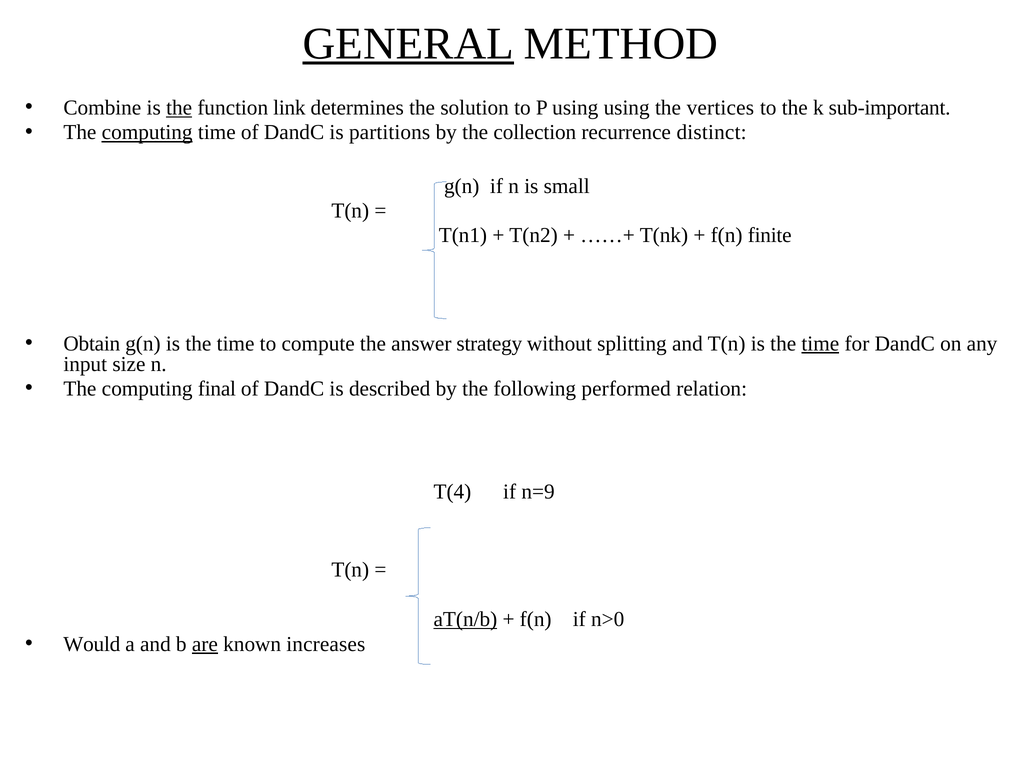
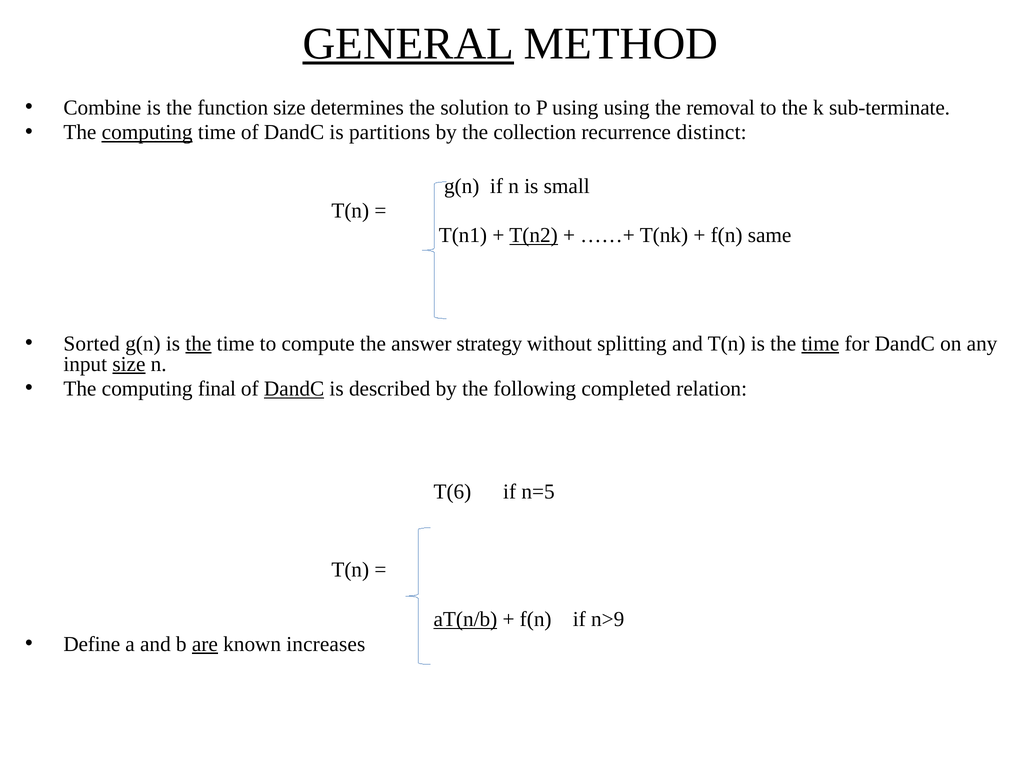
the at (179, 108) underline: present -> none
function link: link -> size
vertices: vertices -> removal
sub-important: sub-important -> sub-terminate
T(n2 underline: none -> present
finite: finite -> same
Obtain: Obtain -> Sorted
the at (198, 344) underline: none -> present
size at (129, 364) underline: none -> present
DandC at (294, 389) underline: none -> present
performed: performed -> completed
T(4: T(4 -> T(6
n=9: n=9 -> n=5
n>0: n>0 -> n>9
Would: Would -> Define
